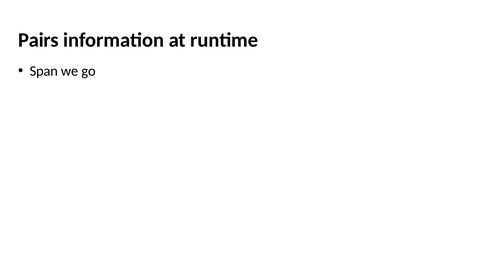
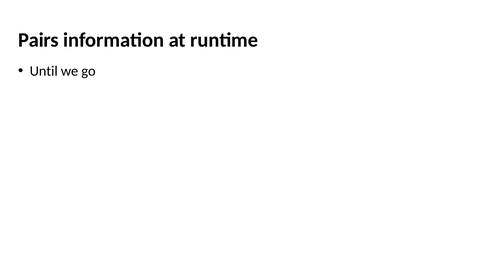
Span: Span -> Until
